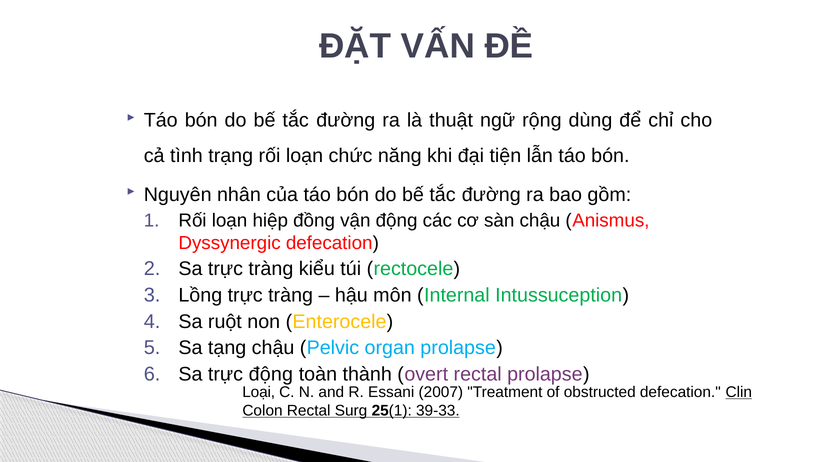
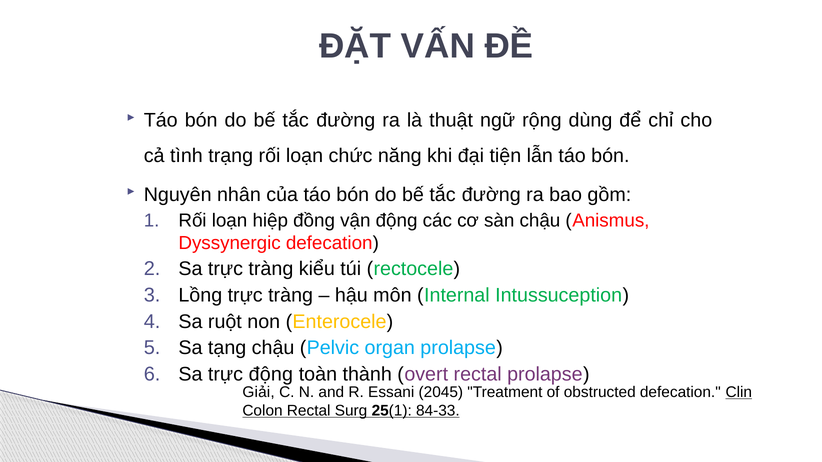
Loại: Loại -> Giải
2007: 2007 -> 2045
39-33: 39-33 -> 84-33
